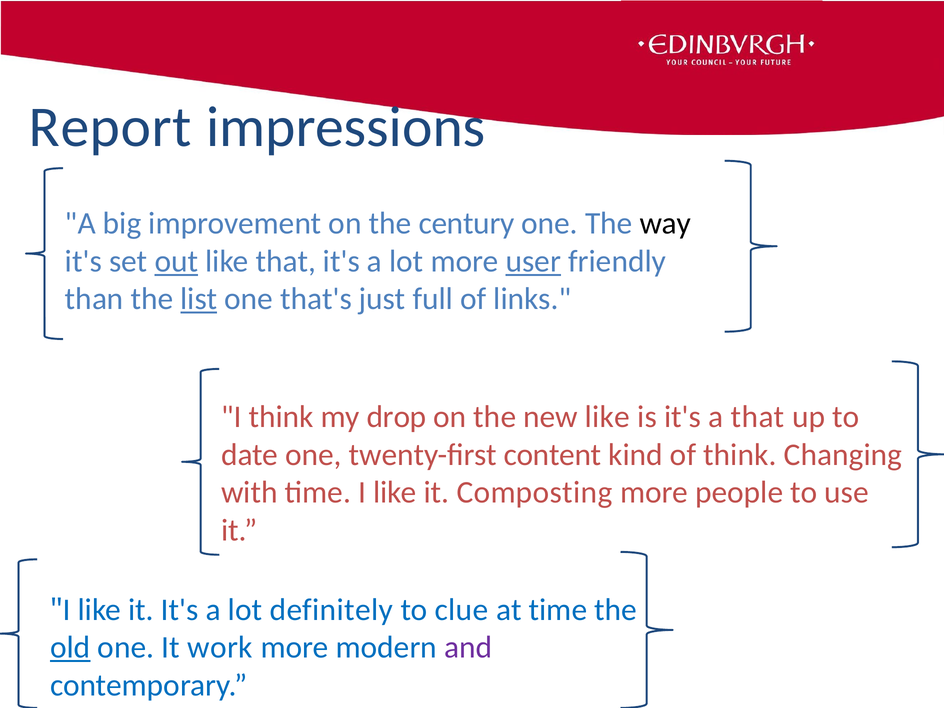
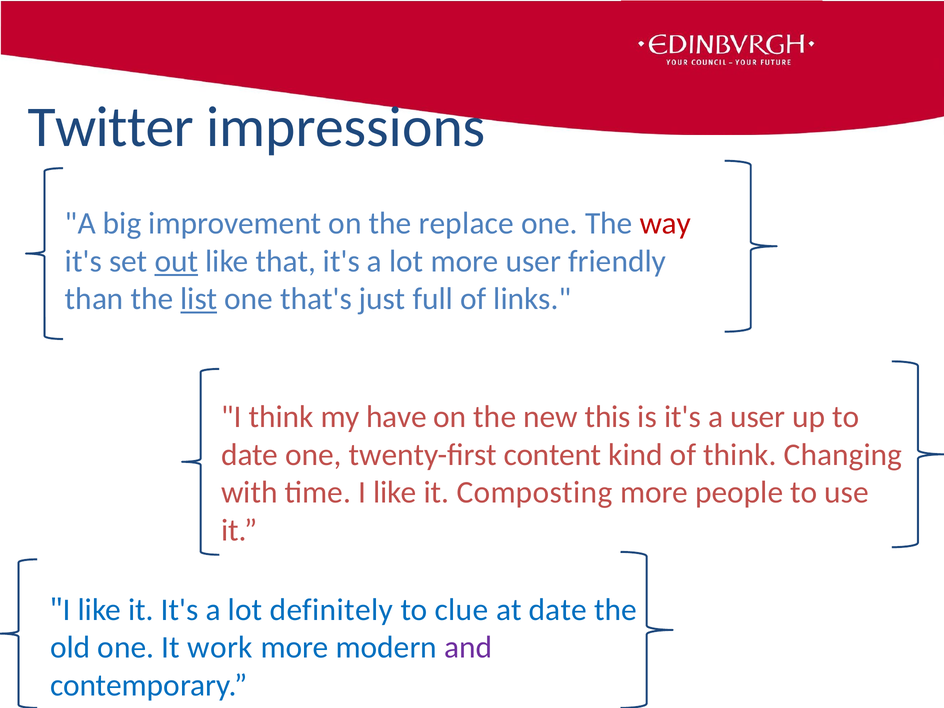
Report: Report -> Twitter
century: century -> replace
way colour: black -> red
user at (533, 261) underline: present -> none
drop: drop -> have
new like: like -> this
a that: that -> user
at time: time -> date
old underline: present -> none
